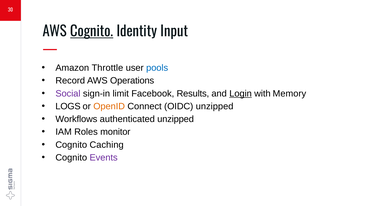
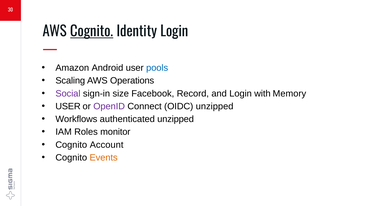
Identity Input: Input -> Login
Throttle: Throttle -> Android
Record: Record -> Scaling
limit: limit -> size
Results: Results -> Record
Login at (241, 94) underline: present -> none
LOGS at (68, 107): LOGS -> USER
OpenID colour: orange -> purple
Caching: Caching -> Account
Events colour: purple -> orange
